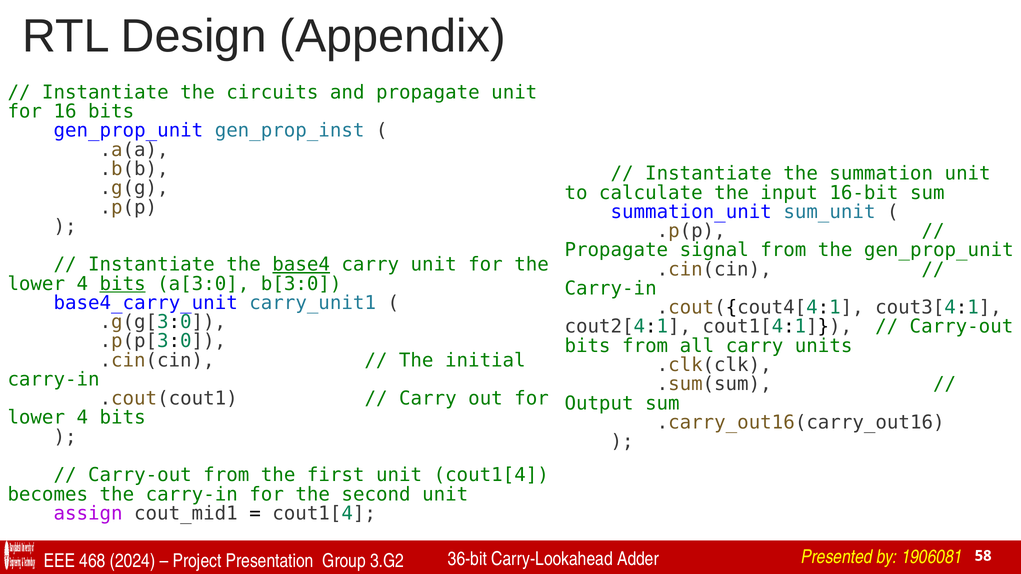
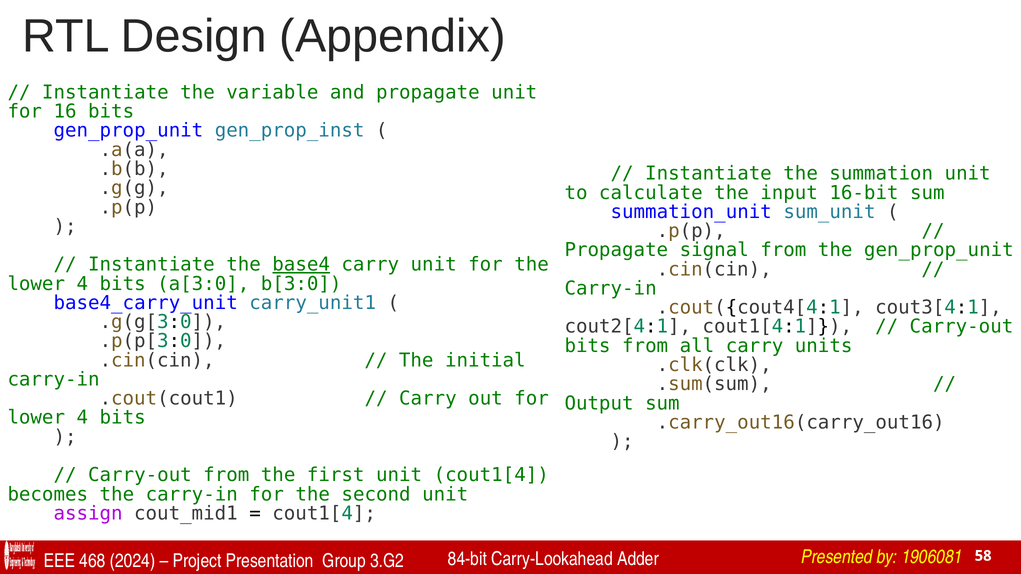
circuits: circuits -> variable
bits at (123, 284) underline: present -> none
36-bit: 36-bit -> 84-bit
